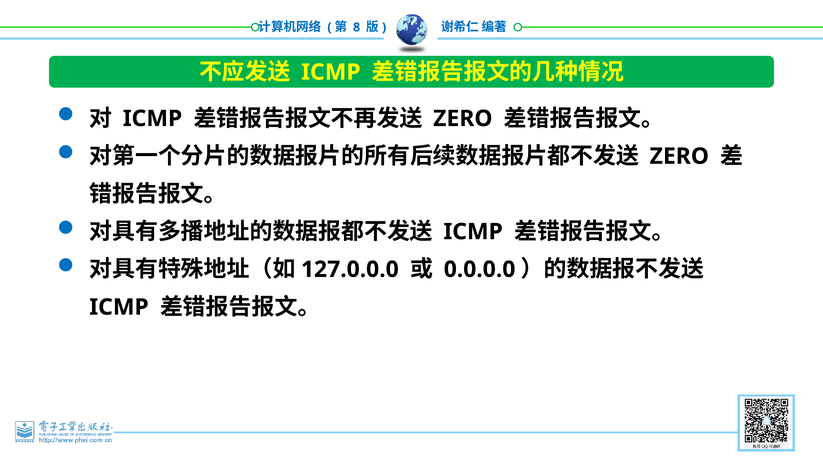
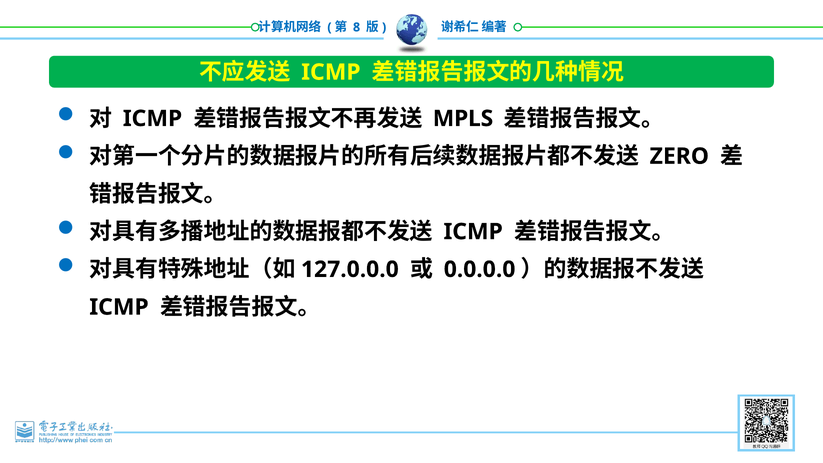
ZERO at (463, 119): ZERO -> MPLS
